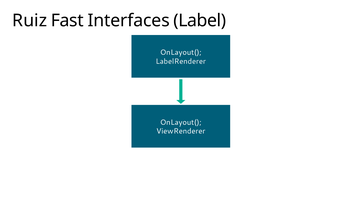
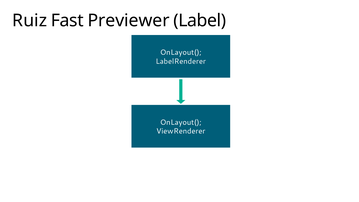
Interfaces: Interfaces -> Previewer
